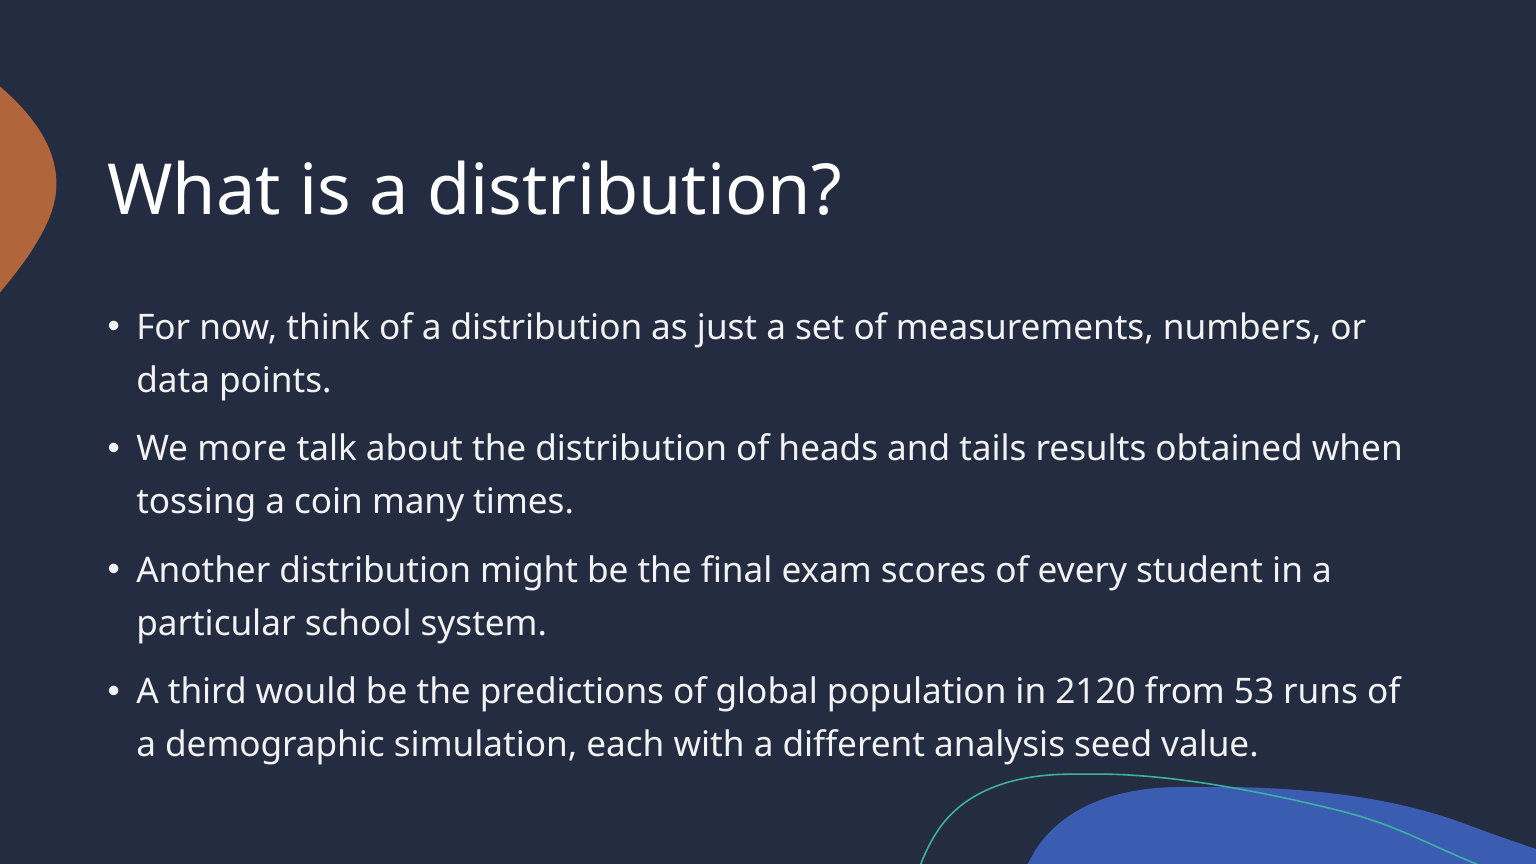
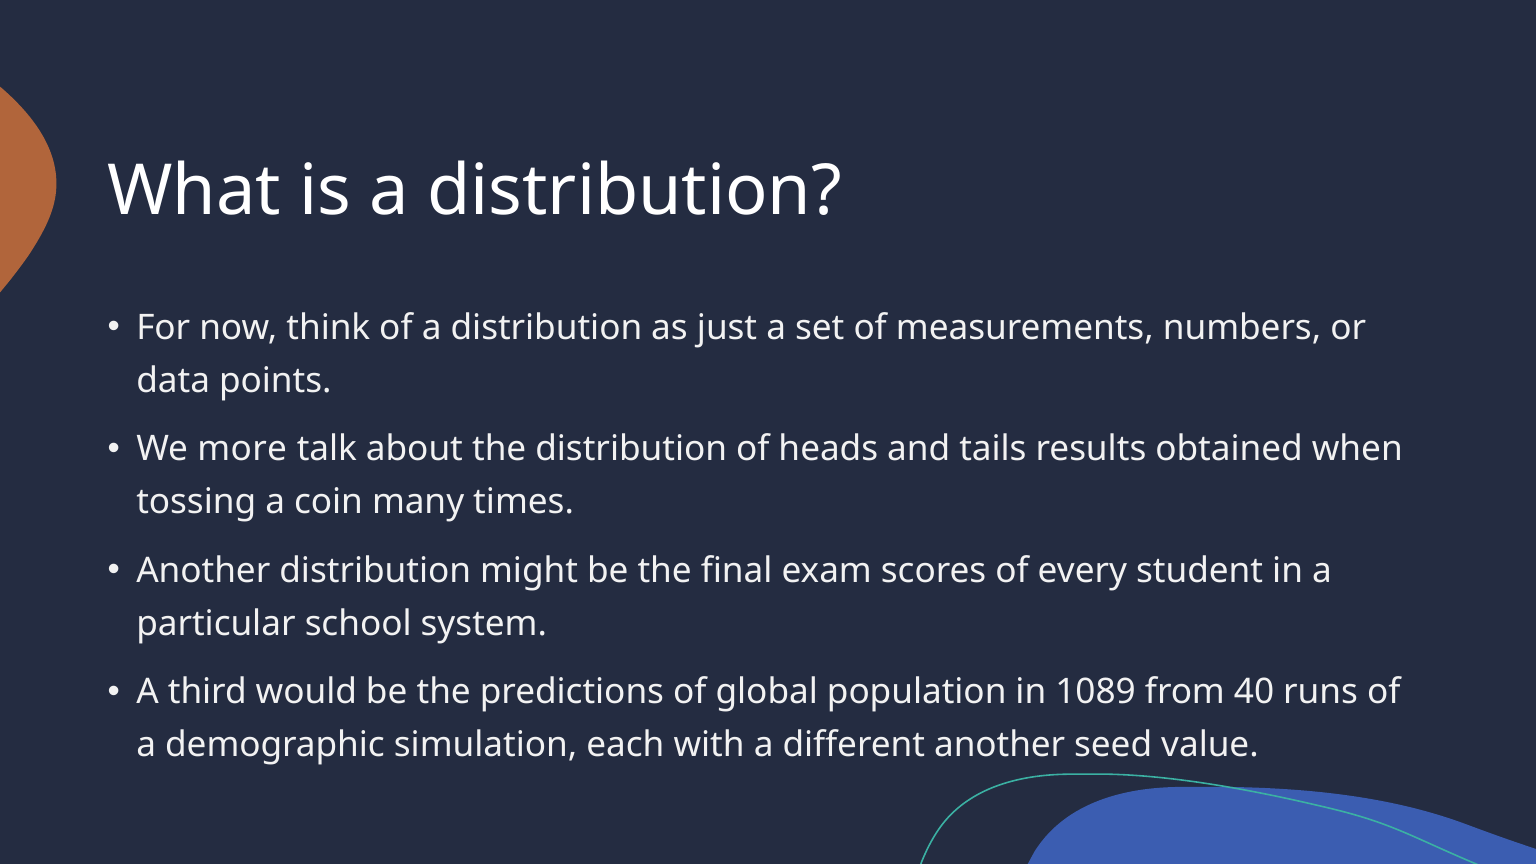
2120: 2120 -> 1089
53: 53 -> 40
different analysis: analysis -> another
